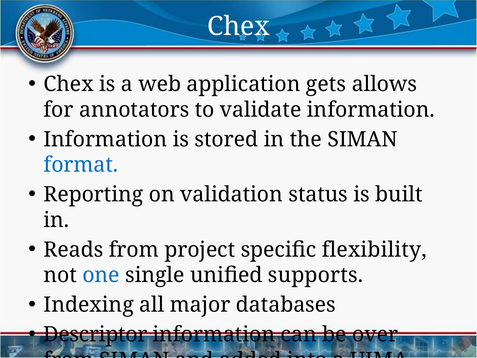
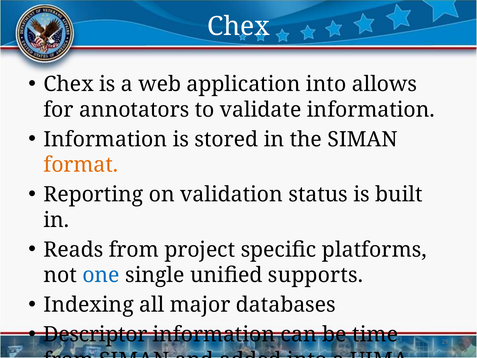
application gets: gets -> into
format colour: blue -> orange
flexibility: flexibility -> platforms
over: over -> time
